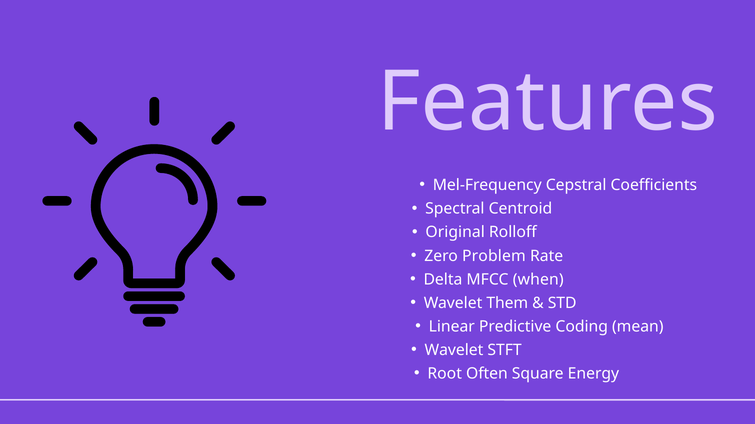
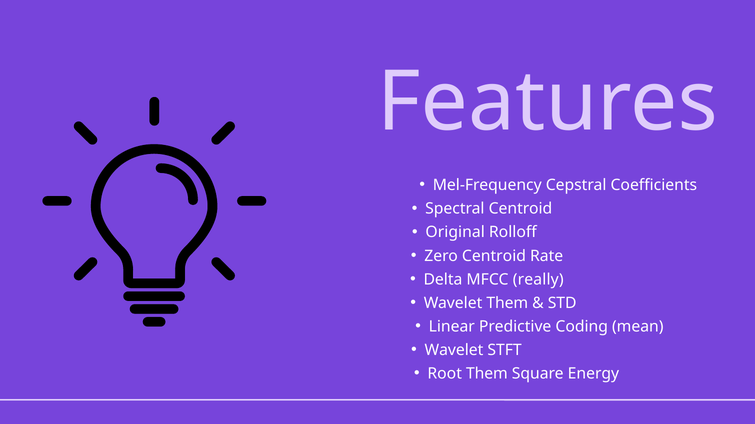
Zero Problem: Problem -> Centroid
when: when -> really
Root Often: Often -> Them
